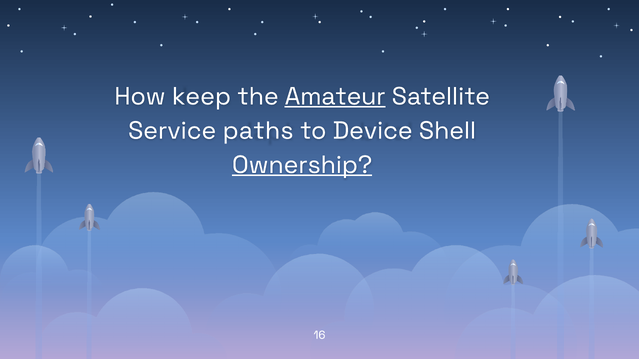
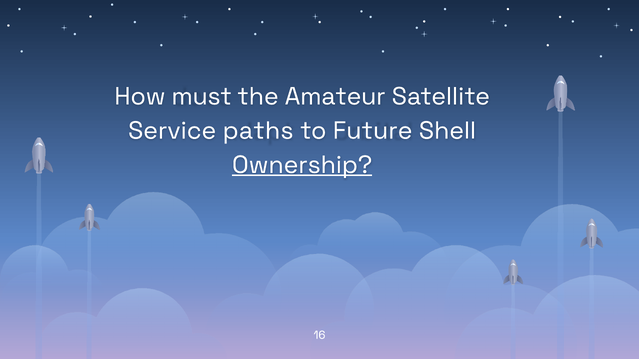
keep: keep -> must
Amateur underline: present -> none
Device: Device -> Future
